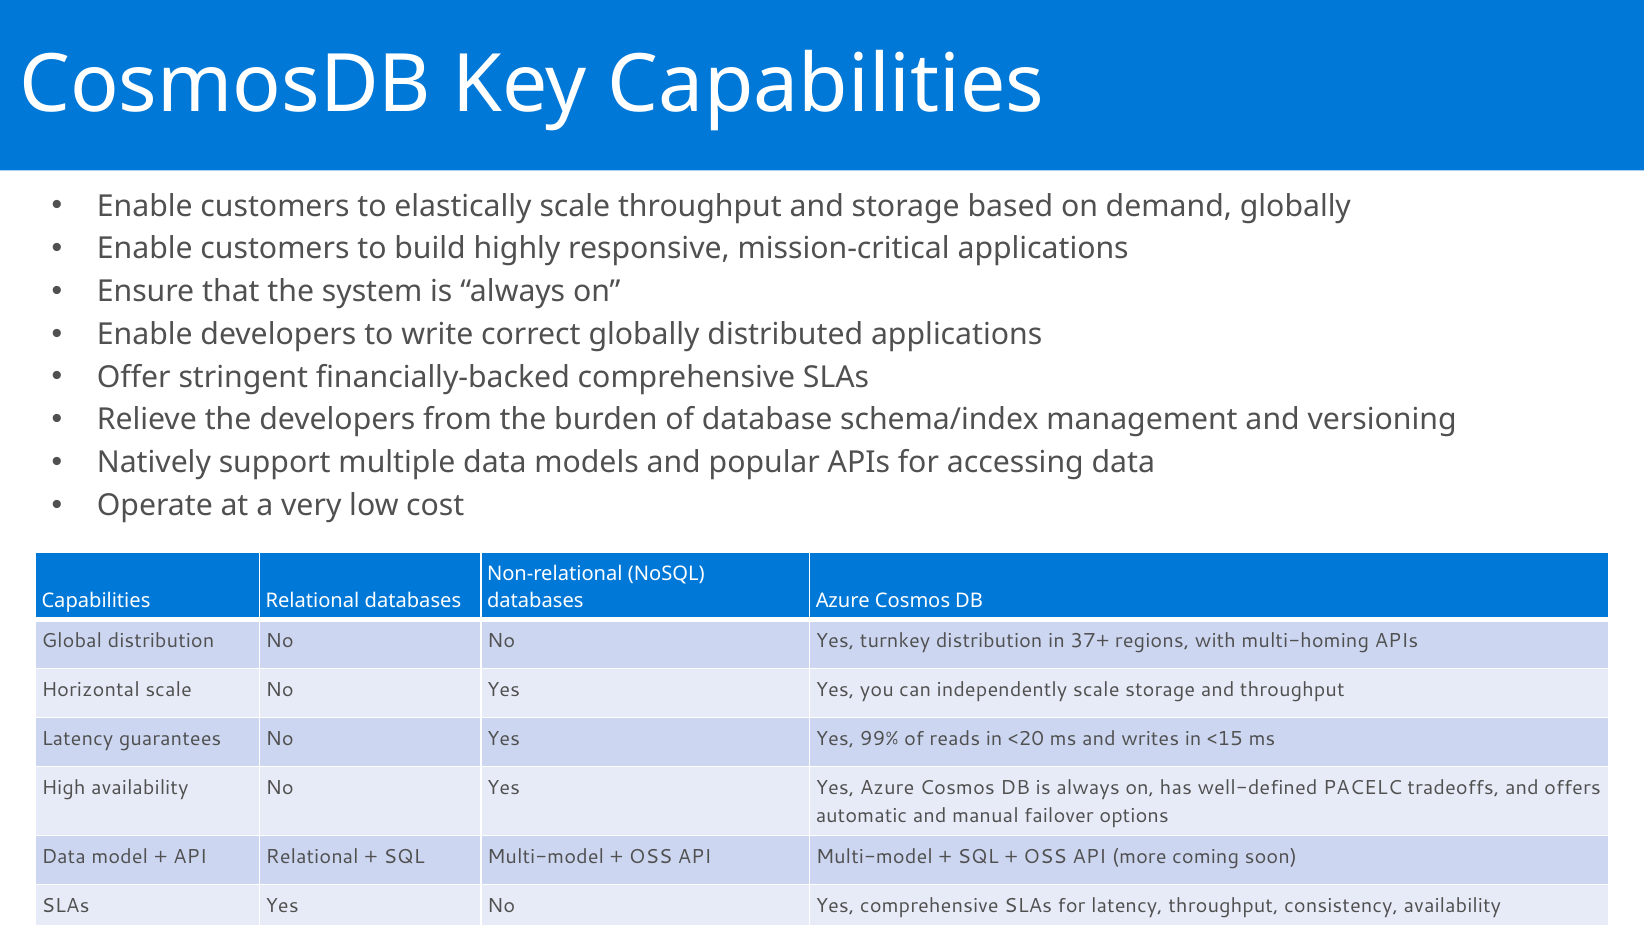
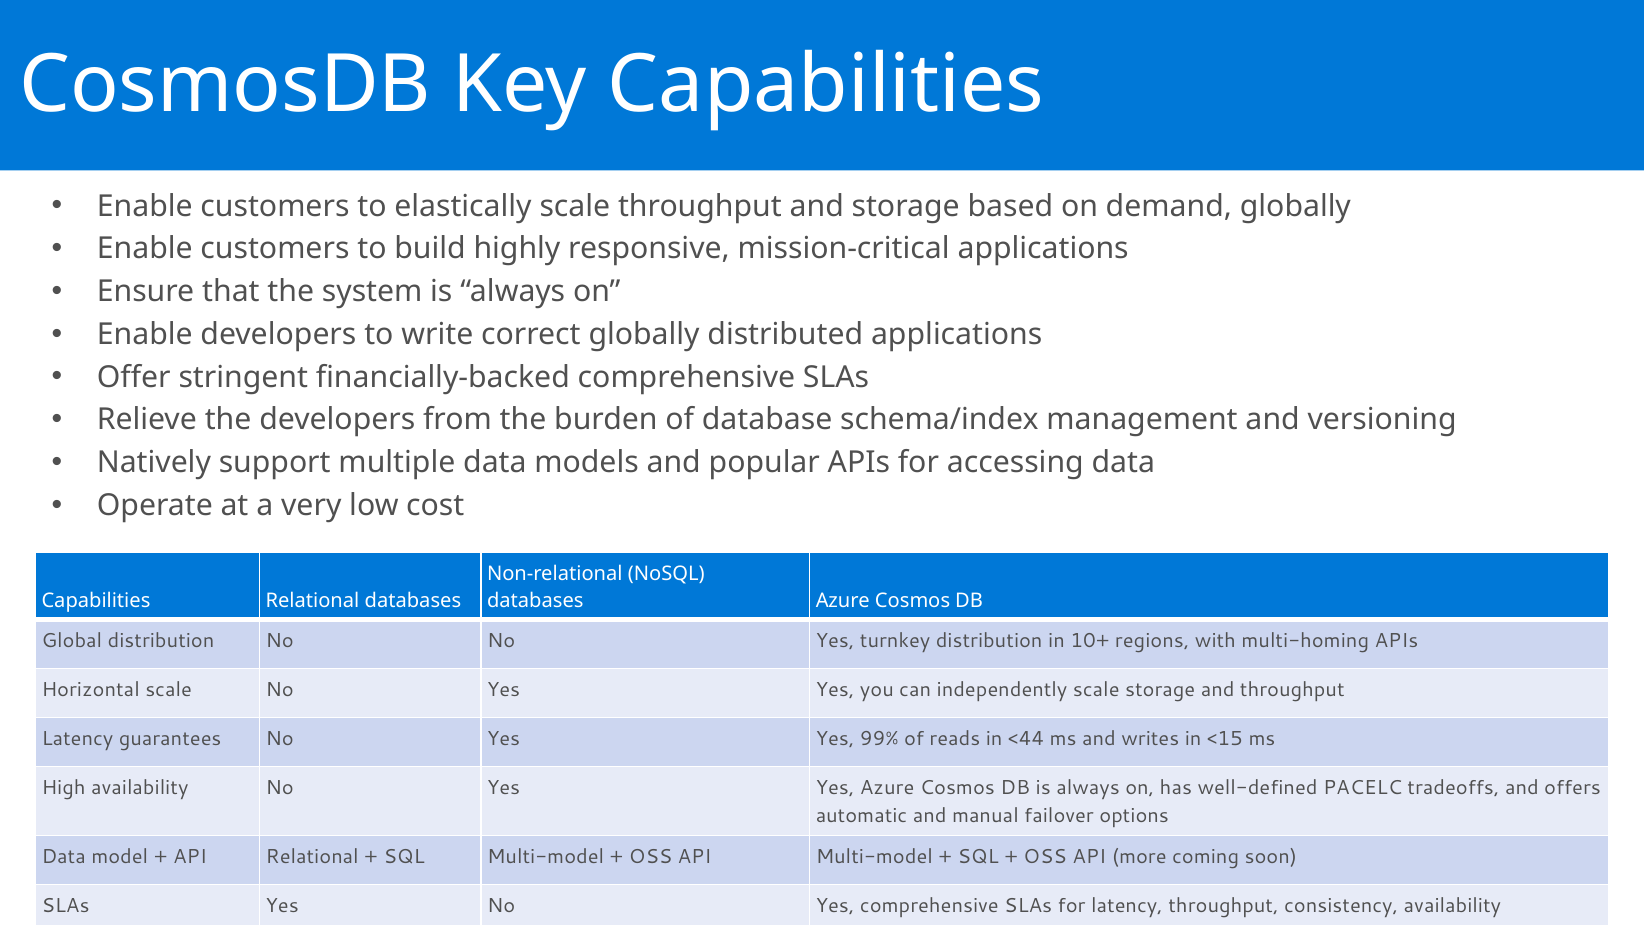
37+: 37+ -> 10+
<20: <20 -> <44
